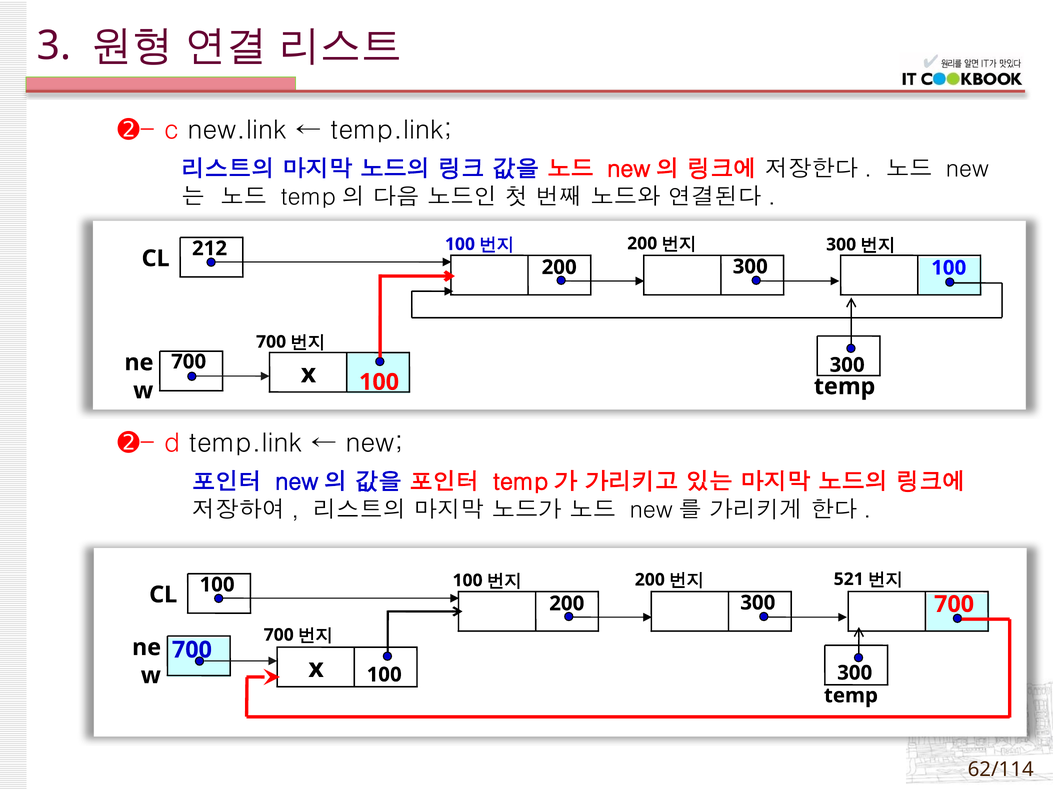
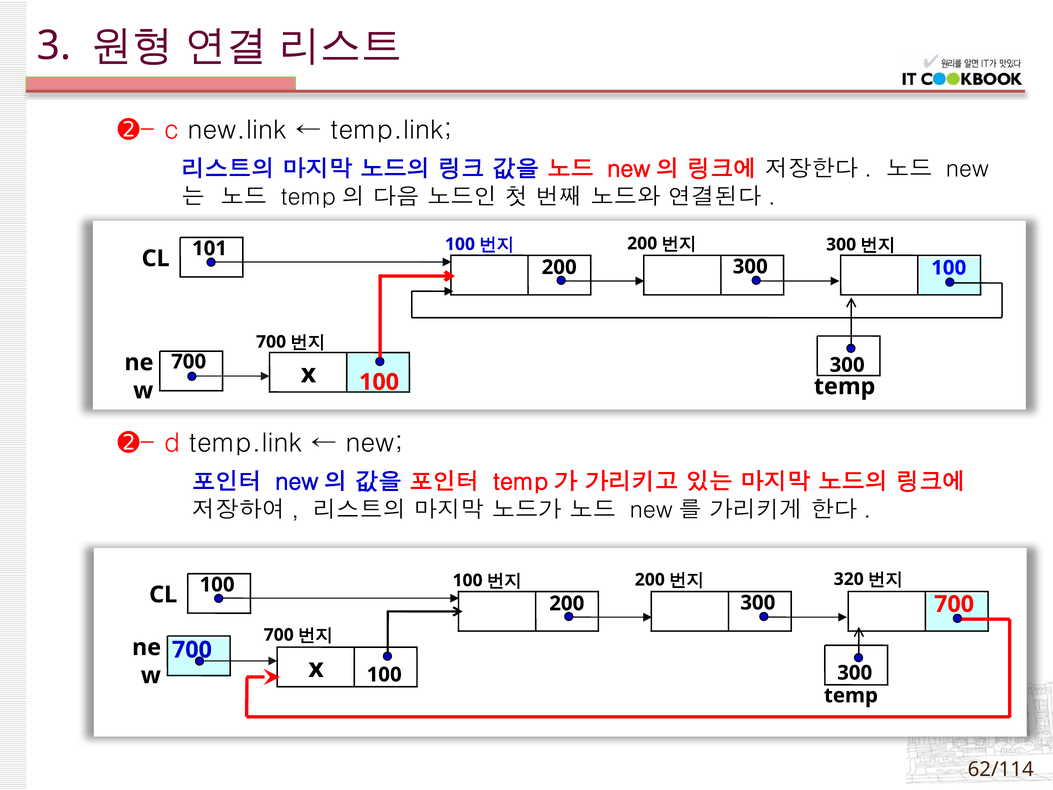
212: 212 -> 101
521: 521 -> 320
